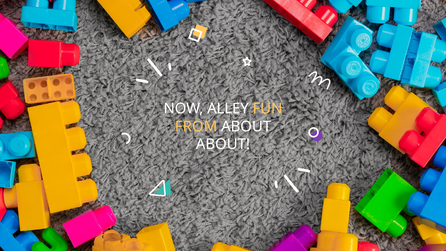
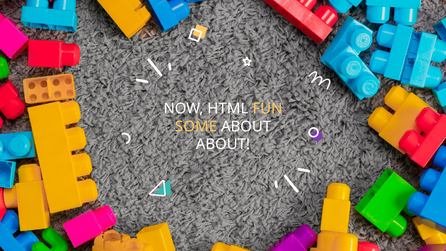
ALLEY: ALLEY -> HTML
FROM: FROM -> SOME
